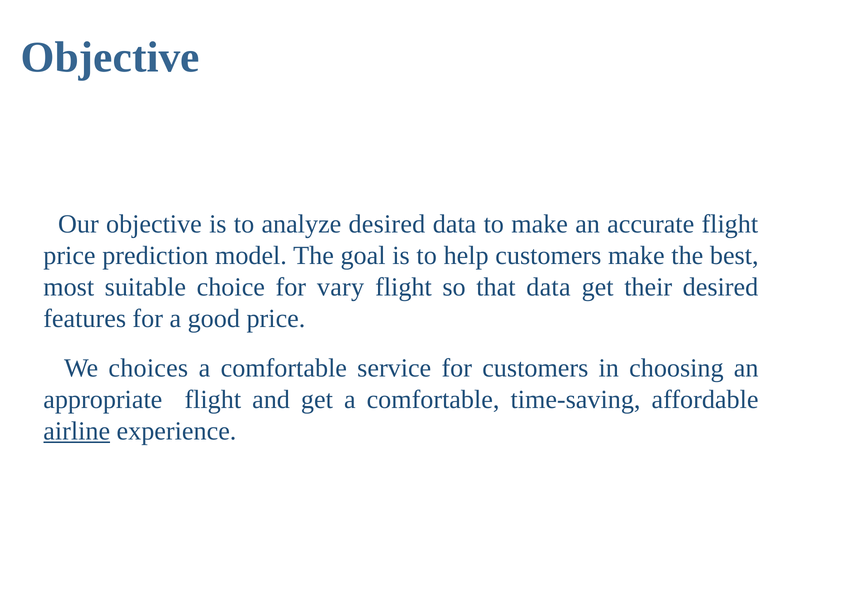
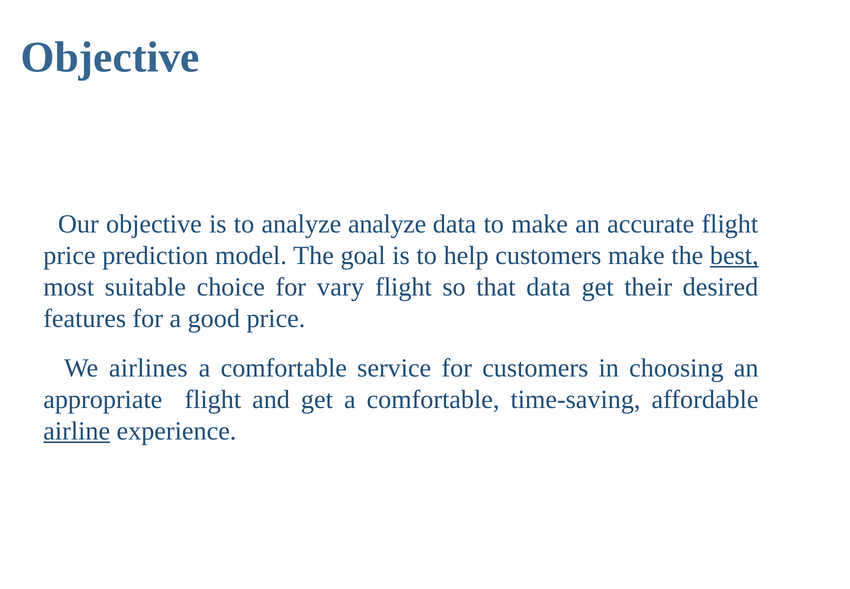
analyze desired: desired -> analyze
best underline: none -> present
choices: choices -> airlines
